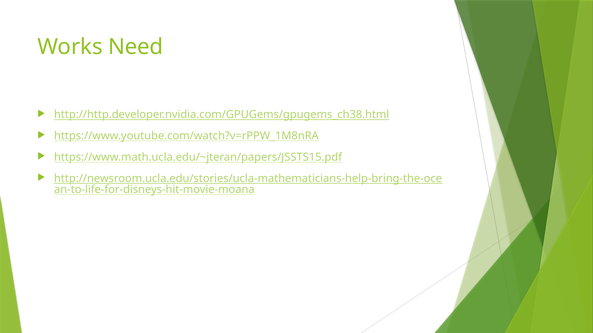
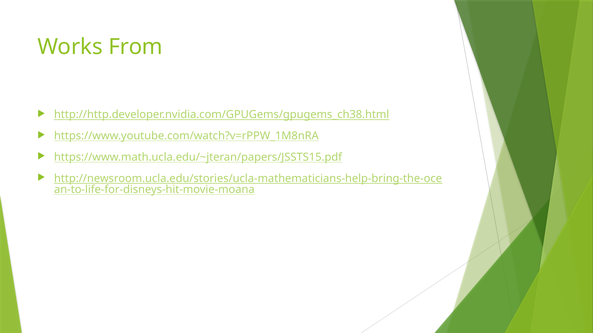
Need: Need -> From
